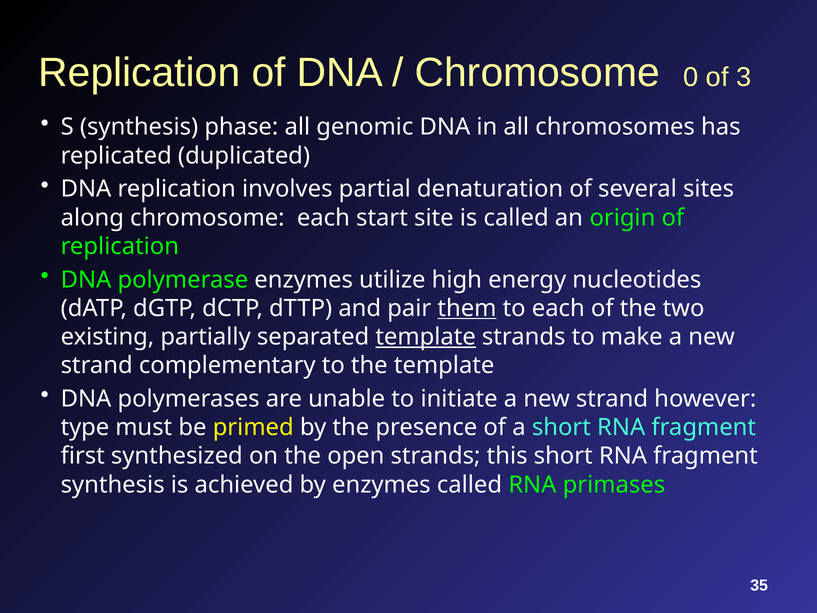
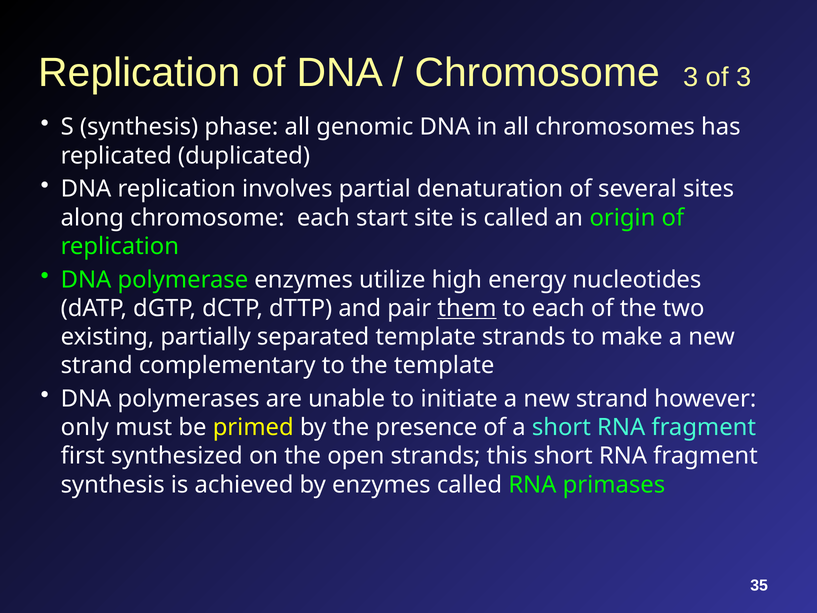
Chromosome 0: 0 -> 3
template at (426, 337) underline: present -> none
type: type -> only
